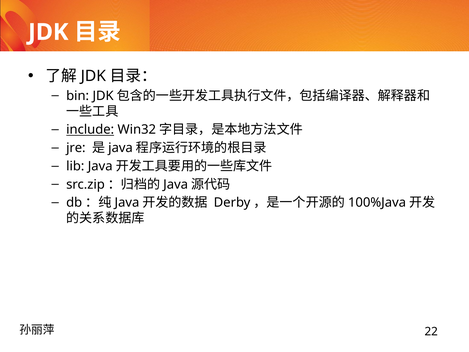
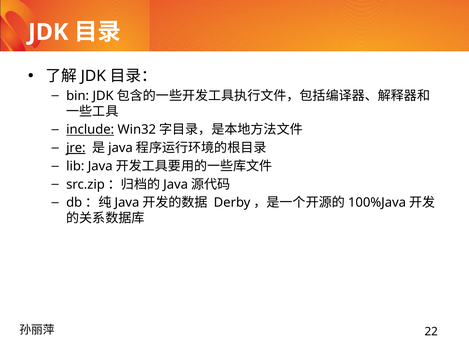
jre underline: none -> present
